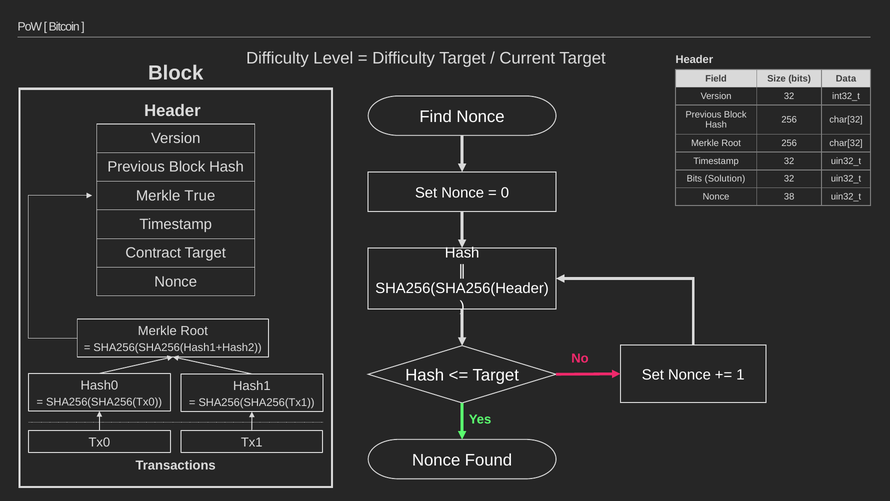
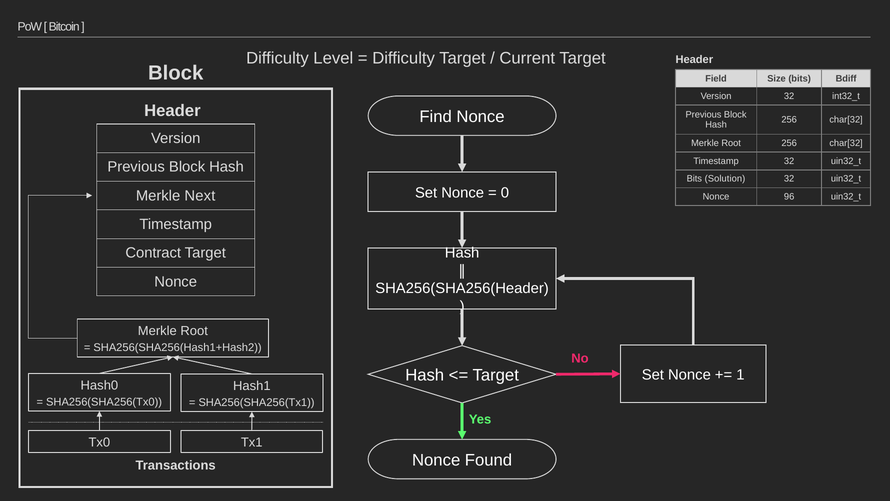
Data: Data -> Bdiff
True: True -> Next
38: 38 -> 96
